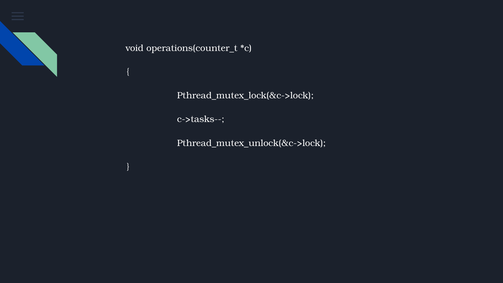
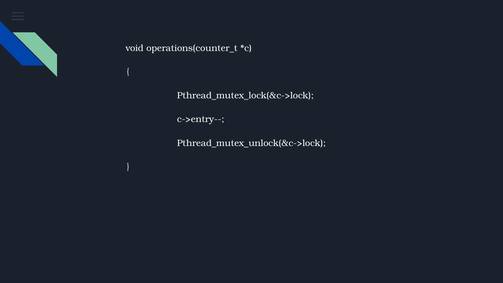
c->tasks--: c->tasks-- -> c->entry--
